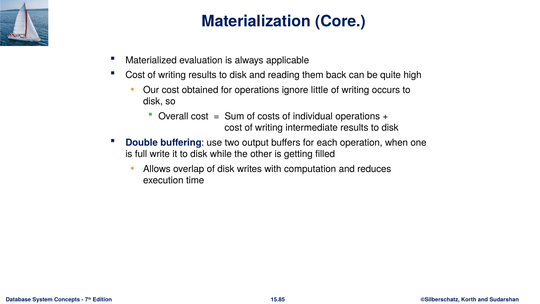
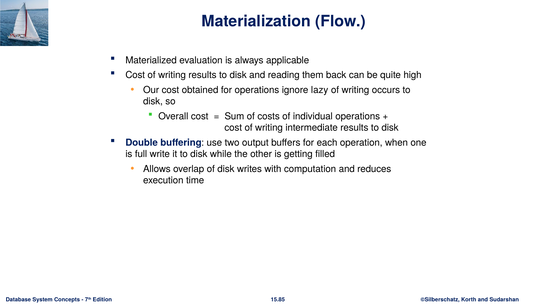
Core: Core -> Flow
little: little -> lazy
